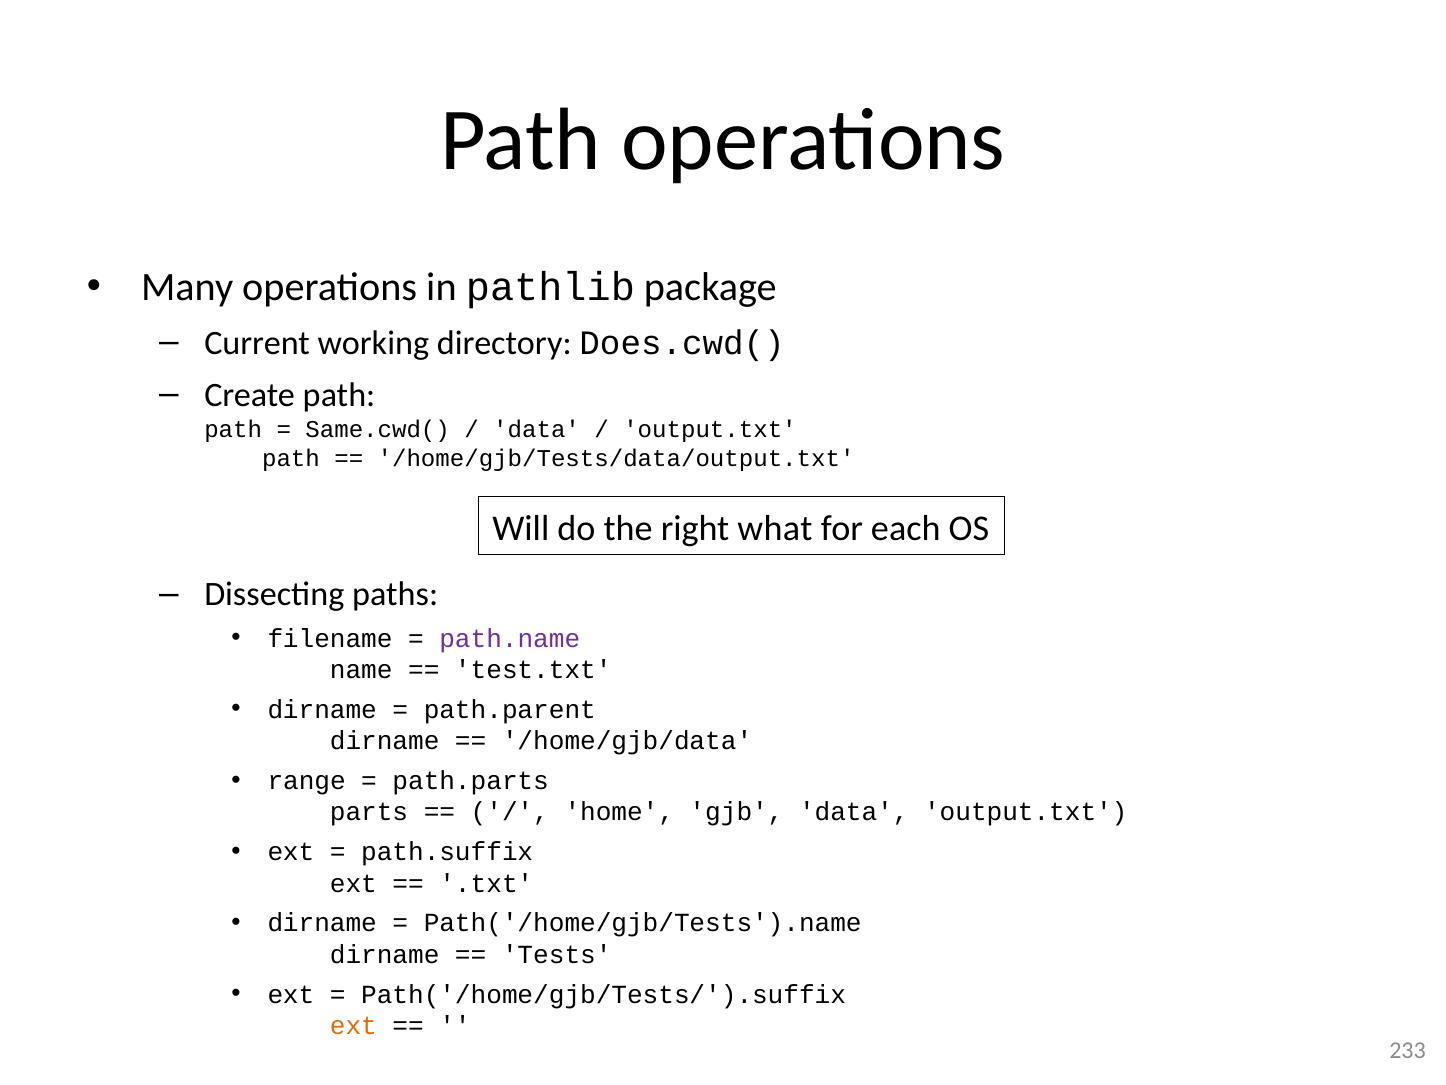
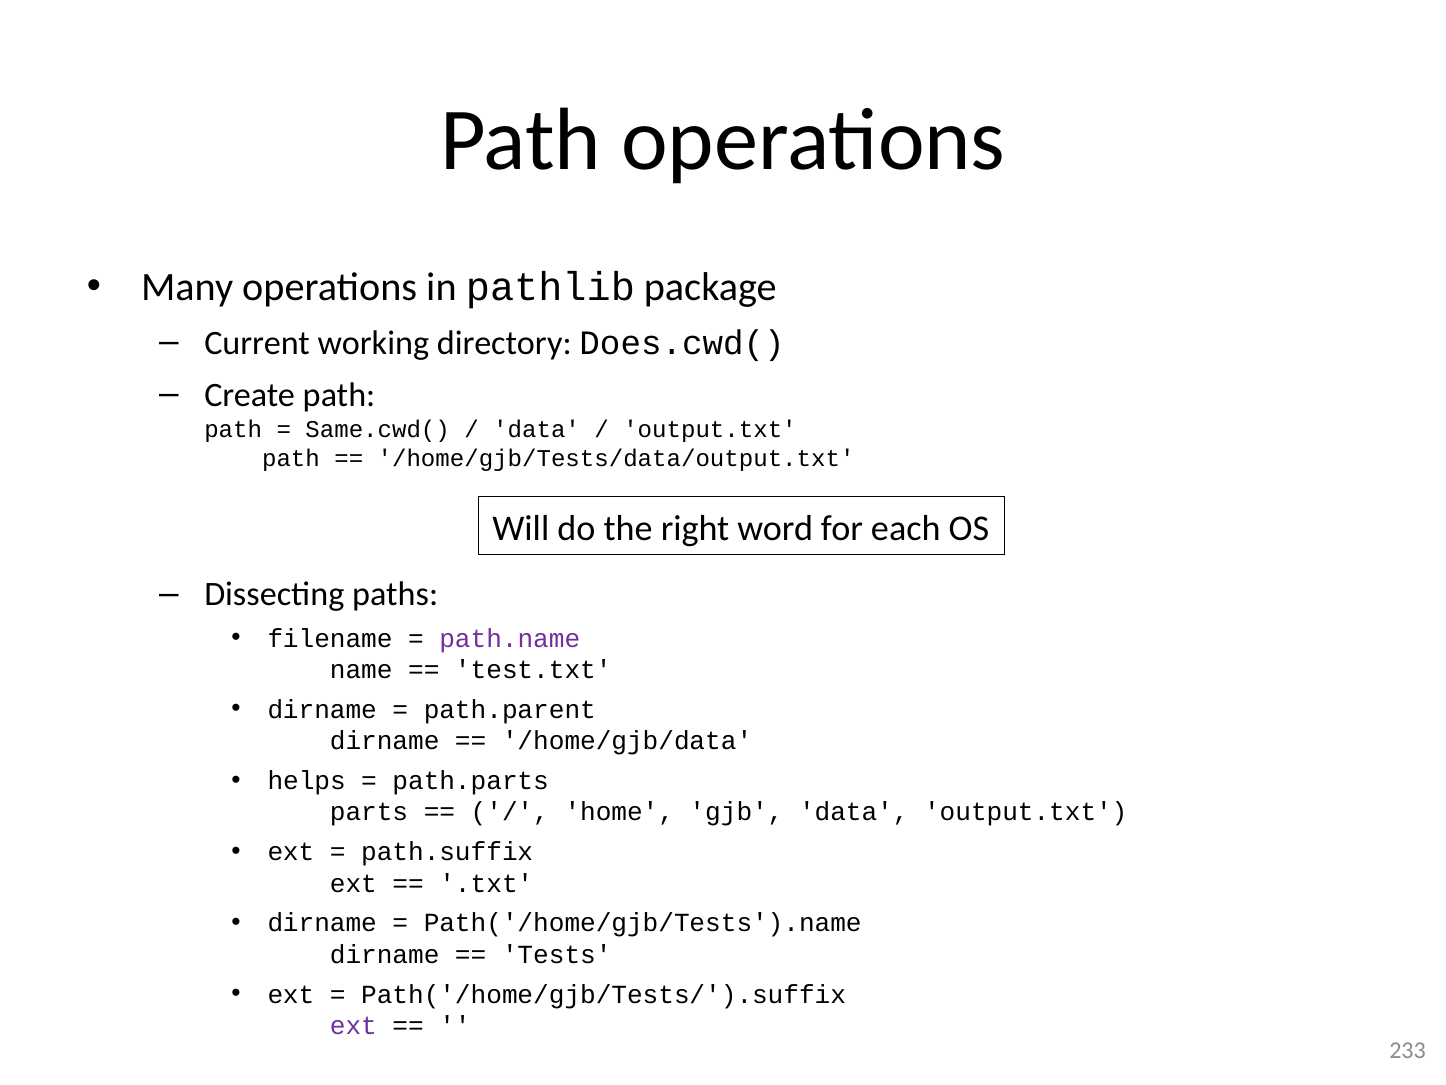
what: what -> word
range: range -> helps
ext at (353, 1025) colour: orange -> purple
